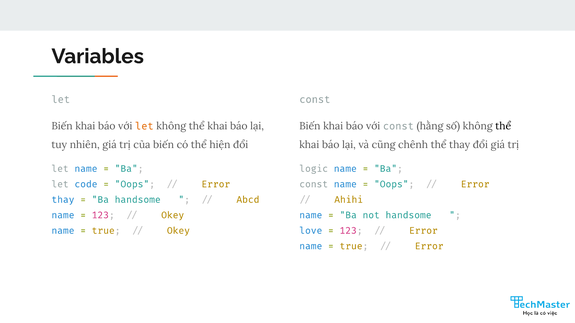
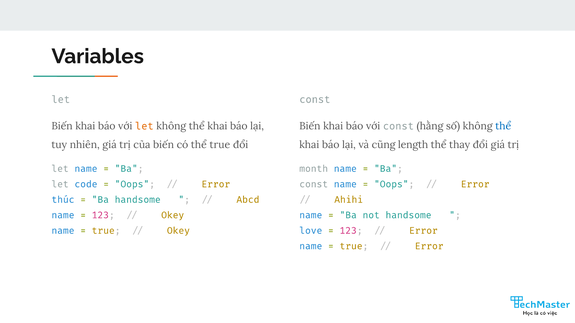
thể at (503, 126) colour: black -> blue
thể hiện: hiện -> true
chênh: chênh -> length
logic: logic -> month
thay at (63, 200): thay -> thúc
